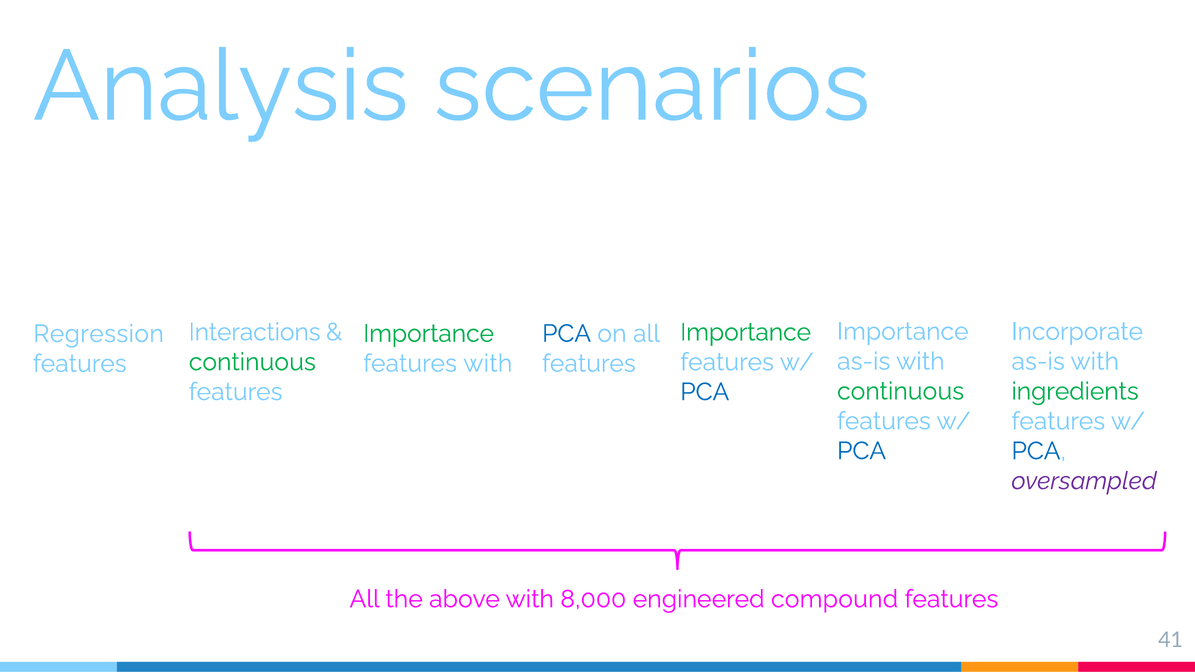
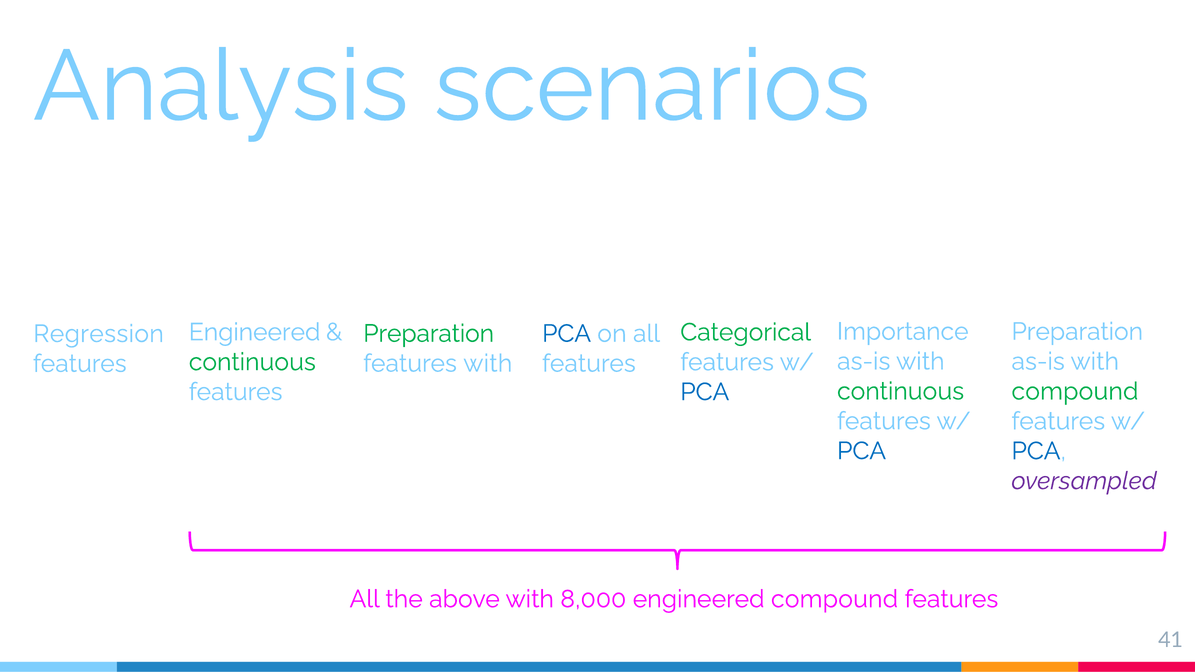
Incorporate at (1077, 332): Incorporate -> Preparation
Interactions at (255, 332): Interactions -> Engineered
Importance at (746, 332): Importance -> Categorical
Importance at (429, 334): Importance -> Preparation
ingredients at (1075, 391): ingredients -> compound
